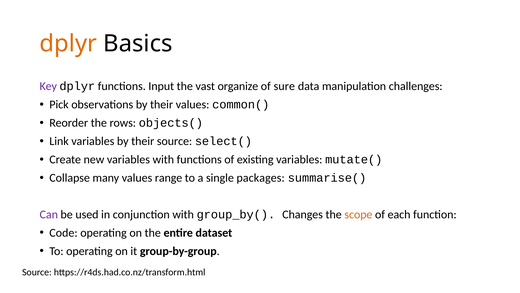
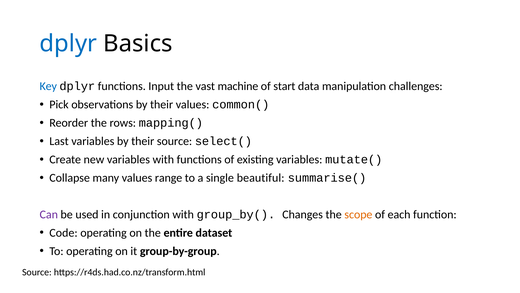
dplyr at (68, 44) colour: orange -> blue
Key colour: purple -> blue
organize: organize -> machine
sure: sure -> start
objects(: objects( -> mapping(
Link: Link -> Last
packages: packages -> beautiful
